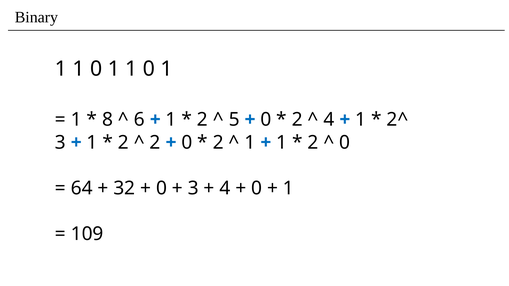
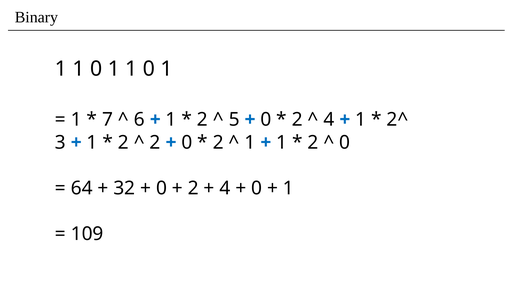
8: 8 -> 7
3 at (193, 188): 3 -> 2
